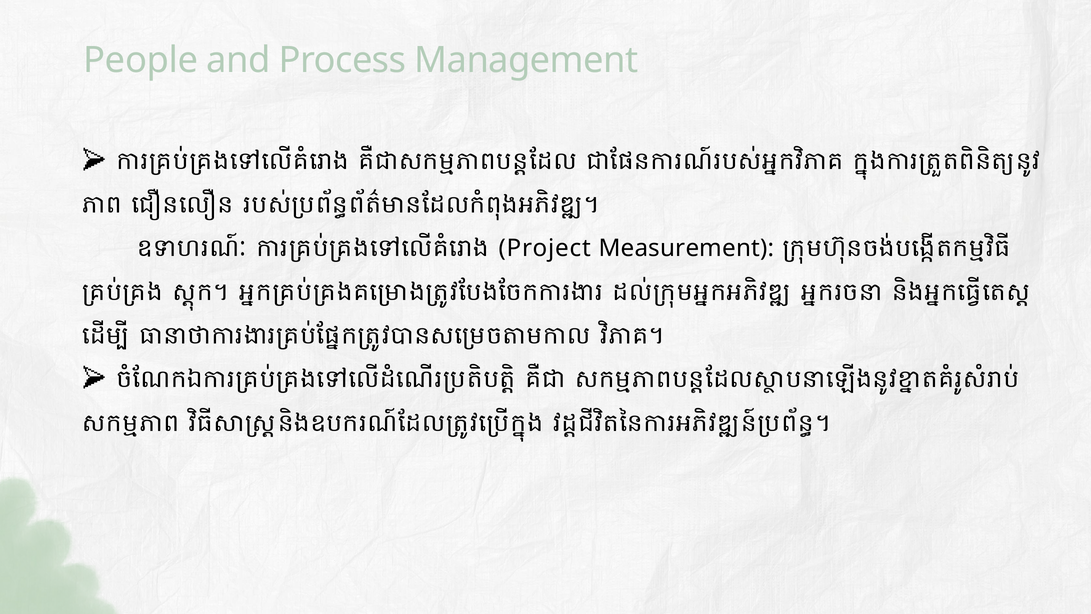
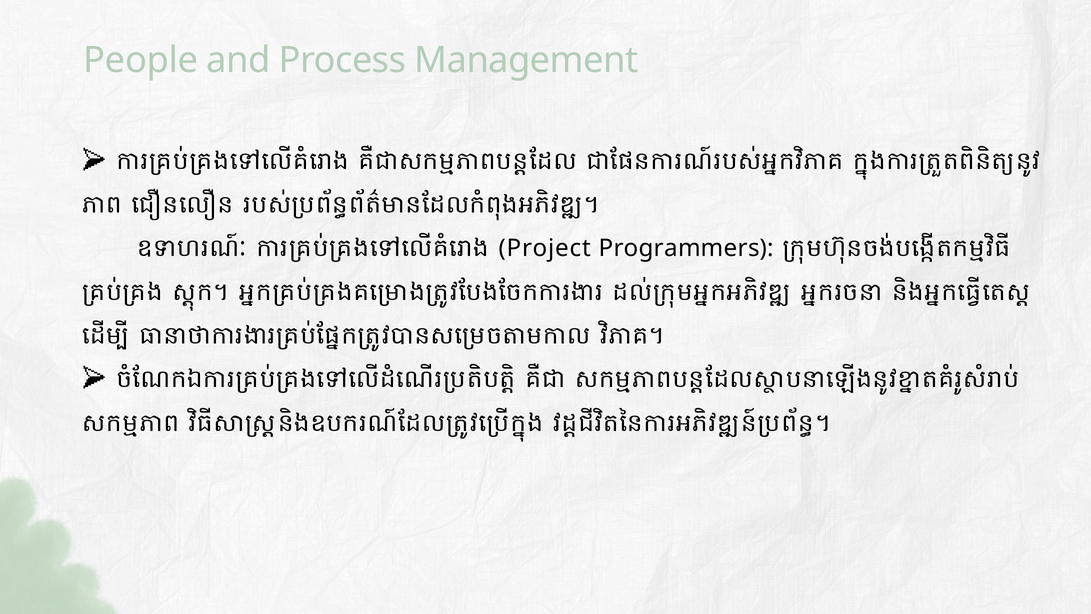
Measurement: Measurement -> Programmers
